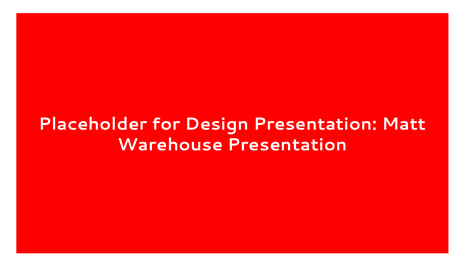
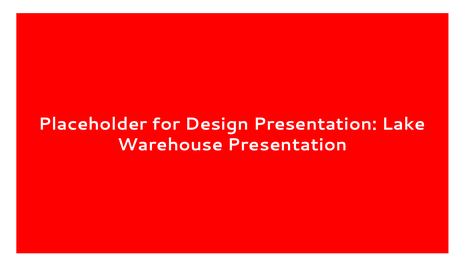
Matt: Matt -> Lake
